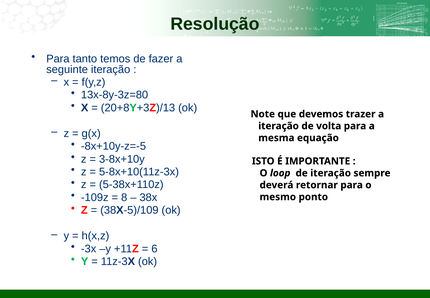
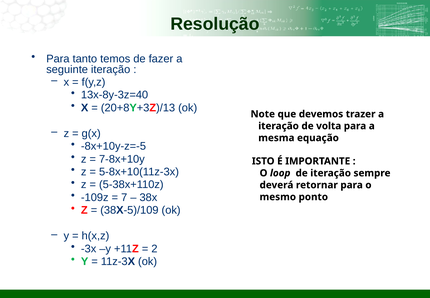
13x-8y-3z=80: 13x-8y-3z=80 -> 13x-8y-3z=40
3-8x+10y: 3-8x+10y -> 7-8x+10y
8: 8 -> 7
6: 6 -> 2
